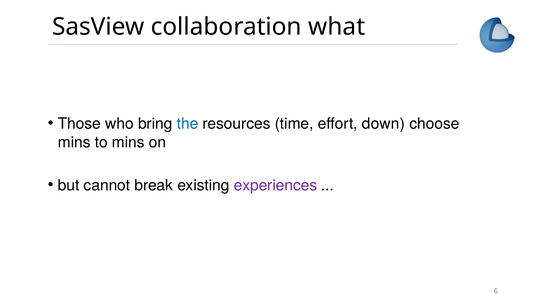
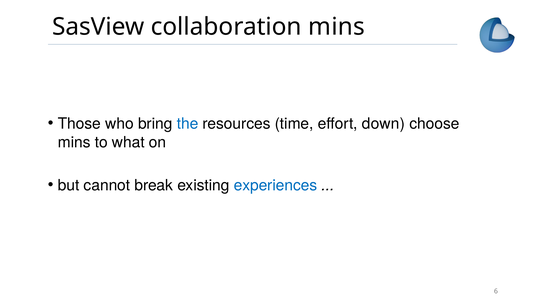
collaboration what: what -> mins
to mins: mins -> what
experiences colour: purple -> blue
